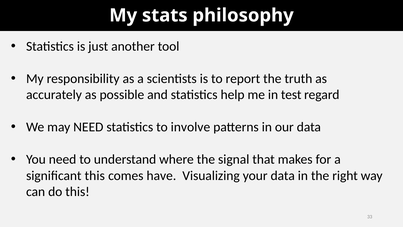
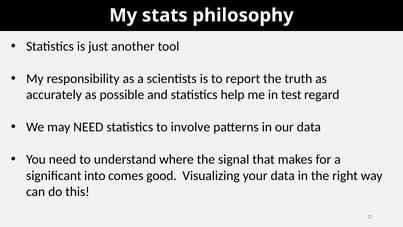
significant this: this -> into
have: have -> good
